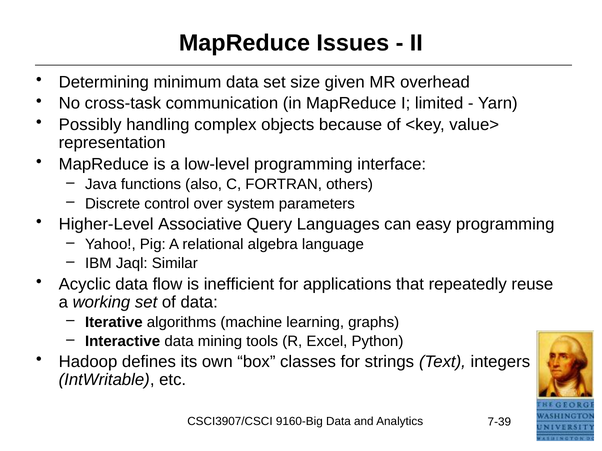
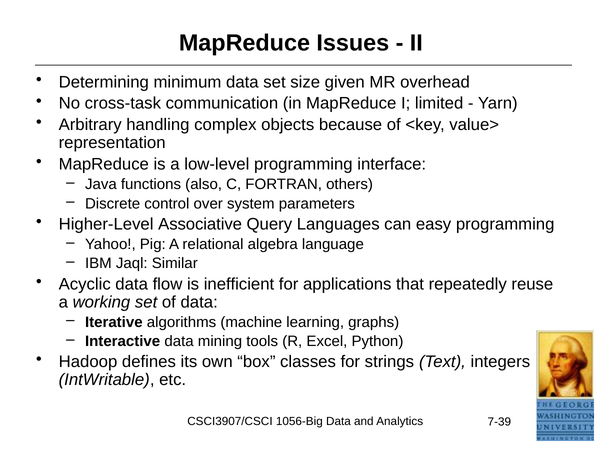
Possibly: Possibly -> Arbitrary
9160-Big: 9160-Big -> 1056-Big
